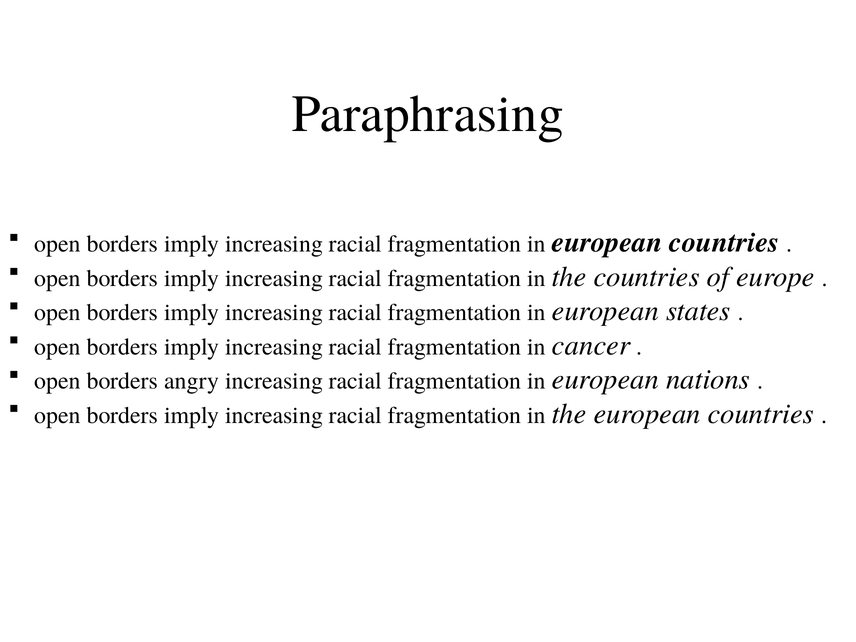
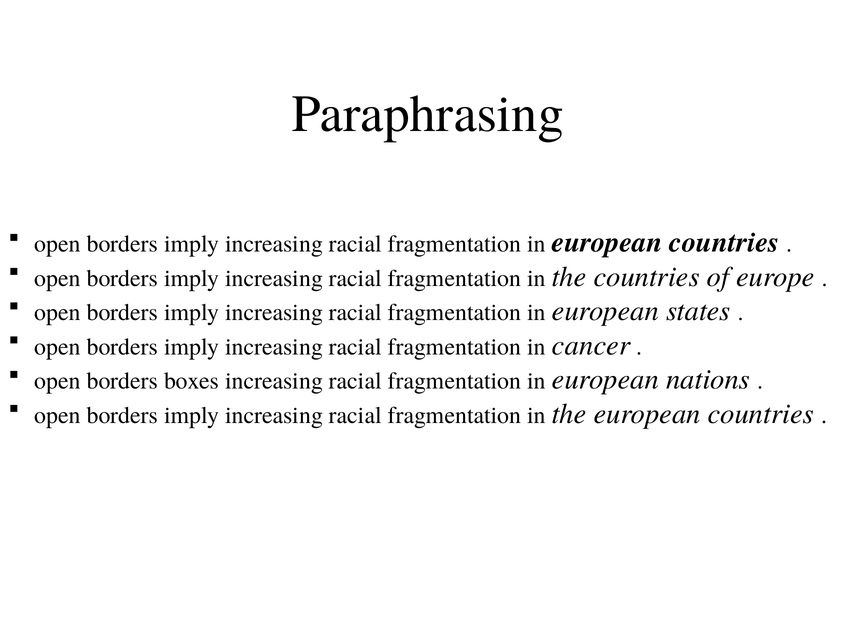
angry: angry -> boxes
